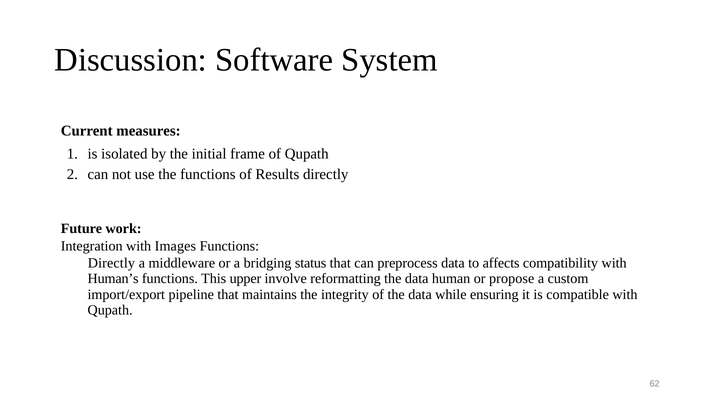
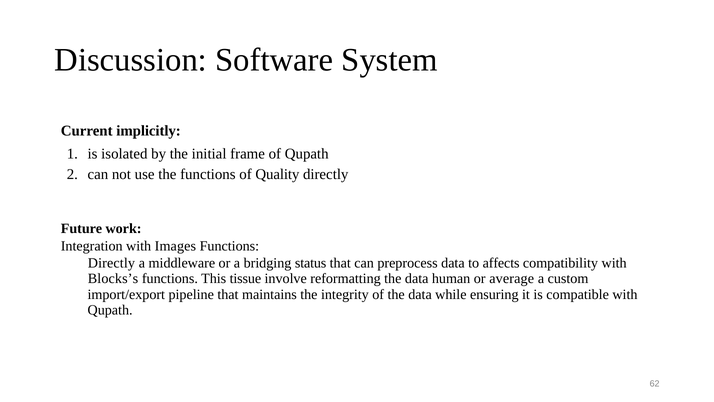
measures: measures -> implicitly
Results: Results -> Quality
Human’s: Human’s -> Blocks’s
upper: upper -> tissue
propose: propose -> average
